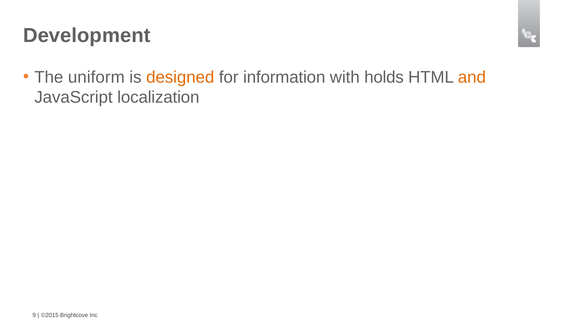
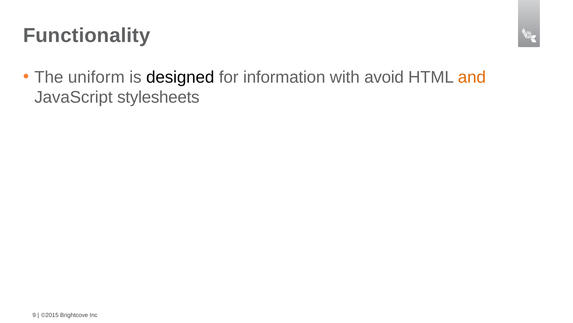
Development: Development -> Functionality
designed colour: orange -> black
holds: holds -> avoid
localization: localization -> stylesheets
